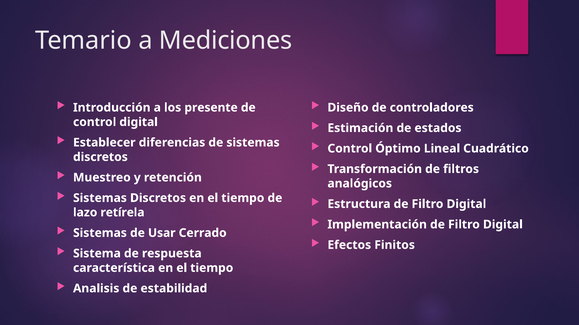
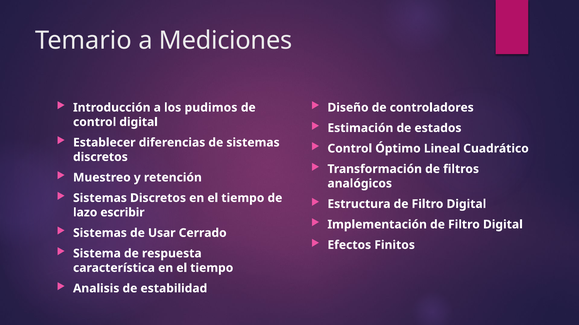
presente: presente -> pudimos
retírela: retírela -> escribir
